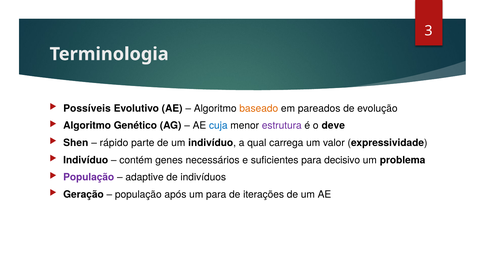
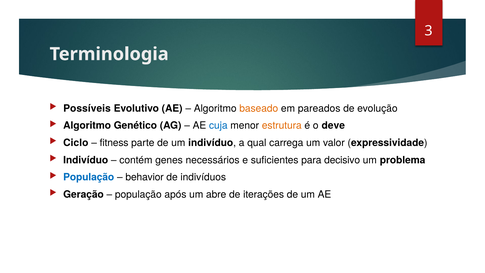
estrutura colour: purple -> orange
Shen: Shen -> Ciclo
rápido: rápido -> fitness
População at (89, 177) colour: purple -> blue
adaptive: adaptive -> behavior
um para: para -> abre
